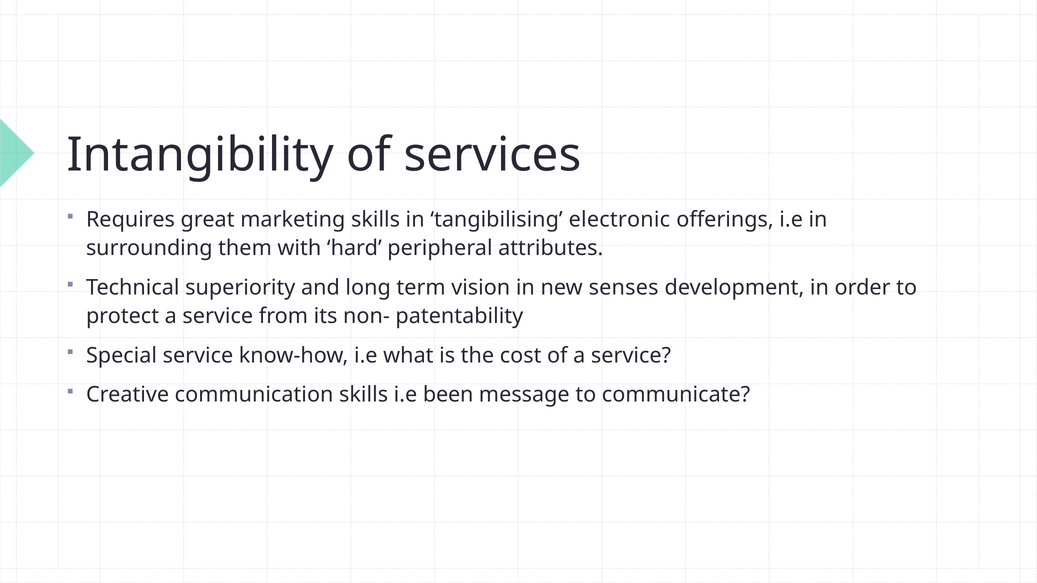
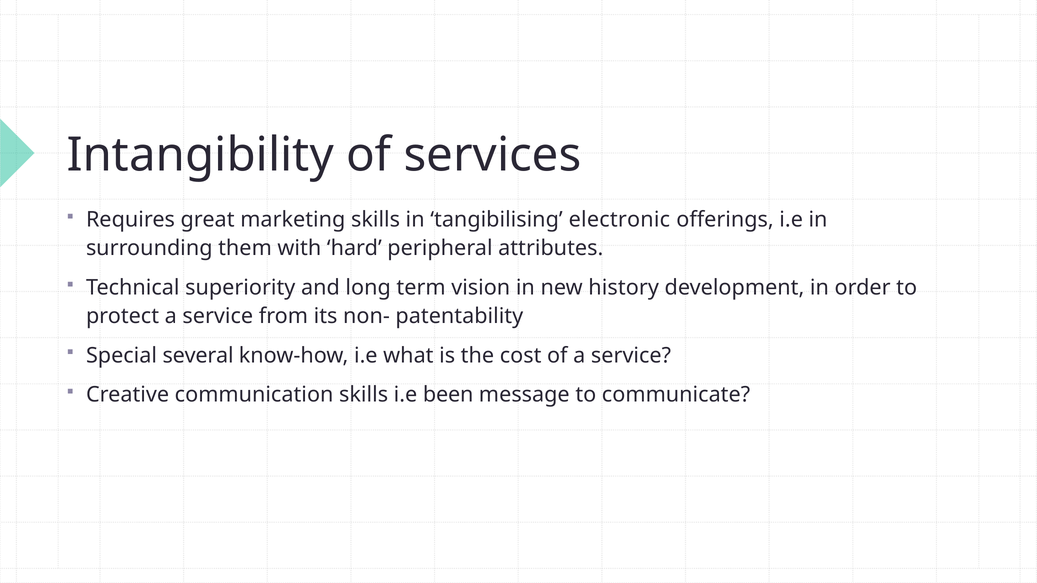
senses: senses -> history
Special service: service -> several
